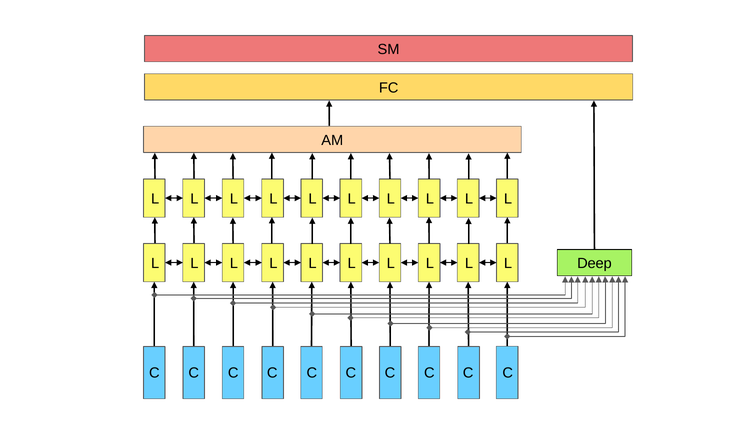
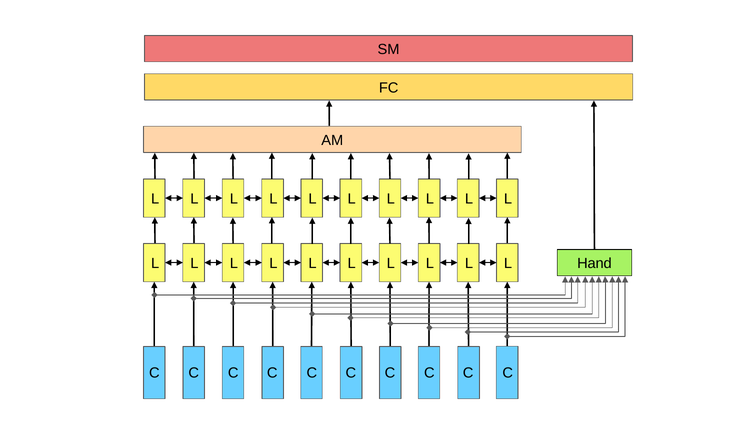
Deep: Deep -> Hand
